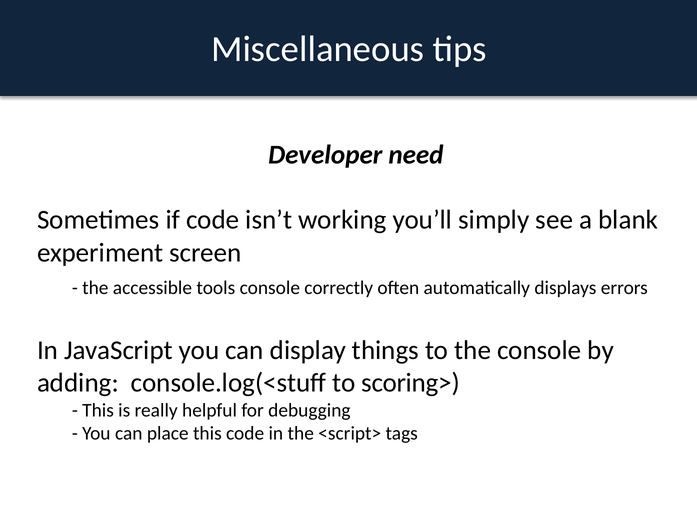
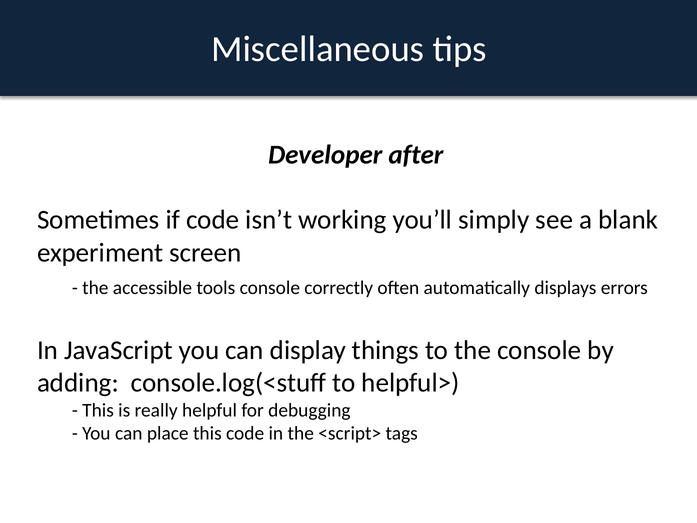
need: need -> after
scoring>: scoring> -> helpful>
